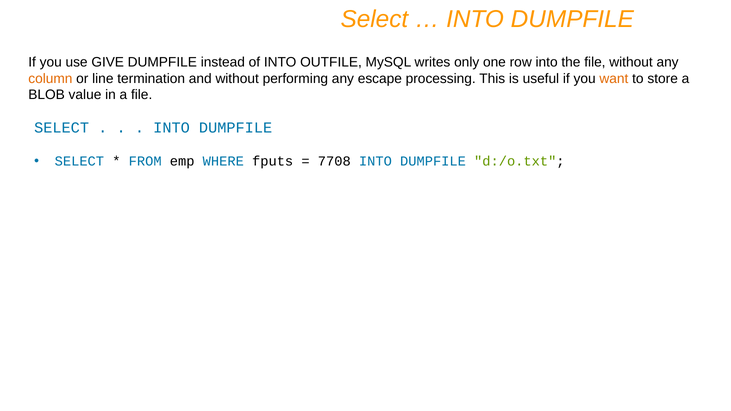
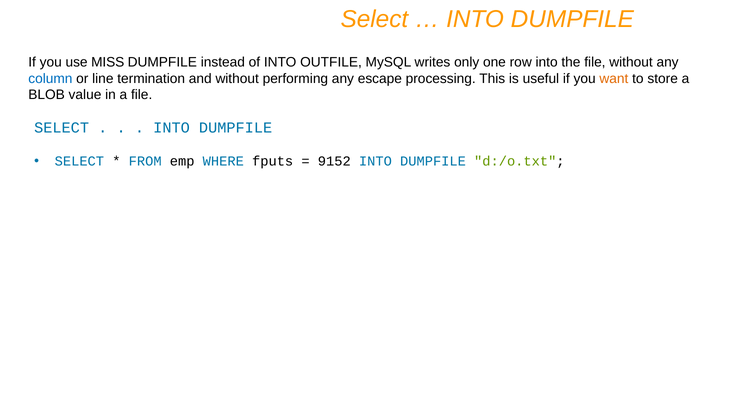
GIVE: GIVE -> MISS
column colour: orange -> blue
7708: 7708 -> 9152
